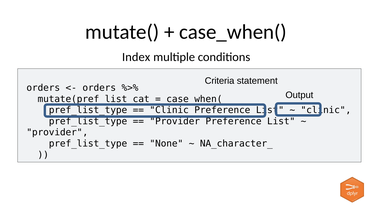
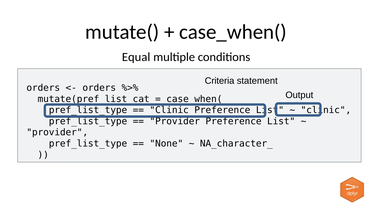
Index: Index -> Equal
